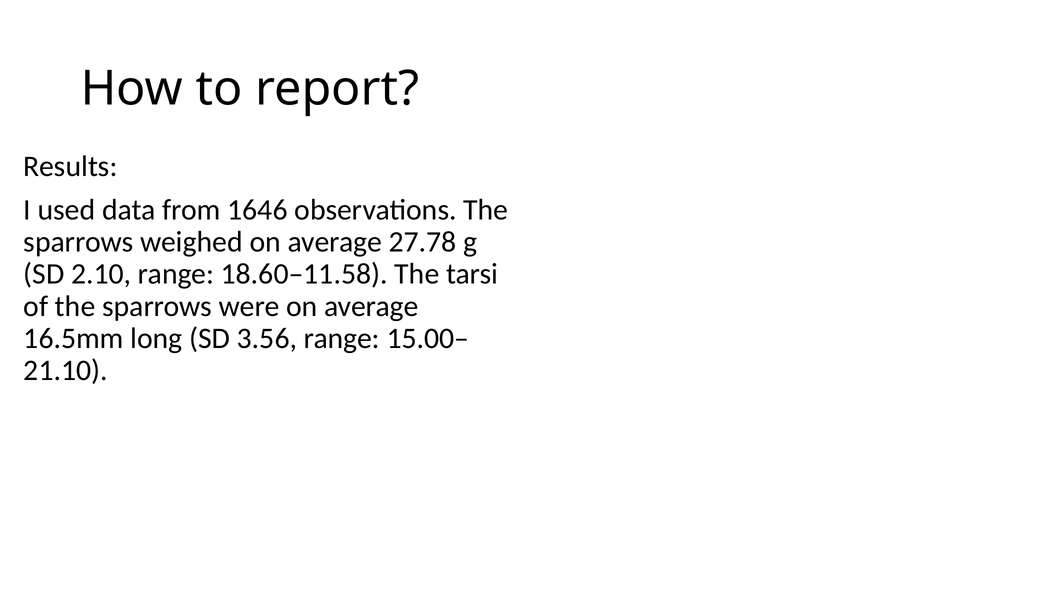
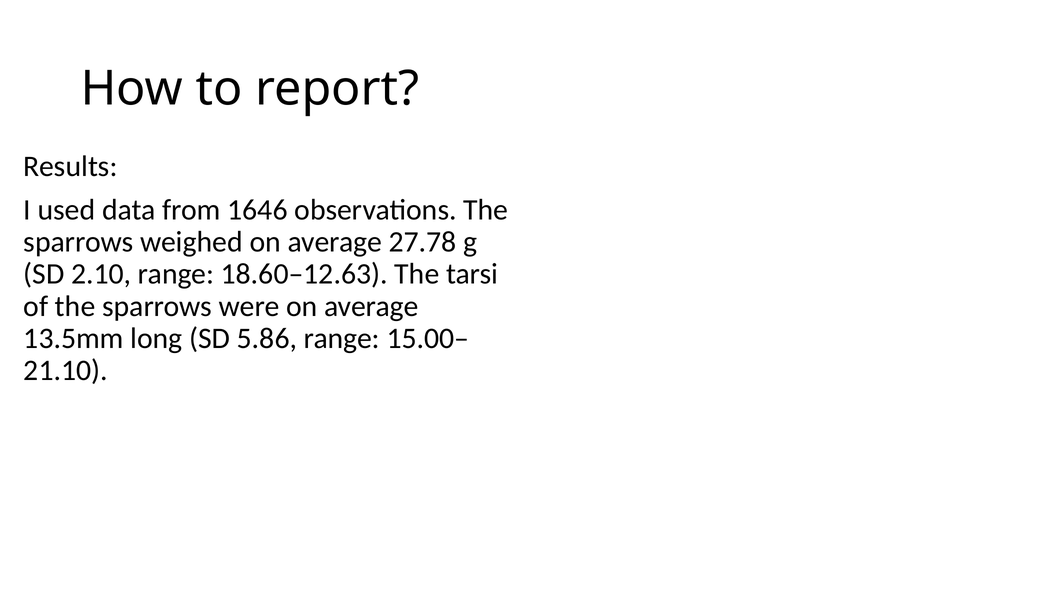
18.60–11.58: 18.60–11.58 -> 18.60–12.63
16.5mm: 16.5mm -> 13.5mm
3.56: 3.56 -> 5.86
